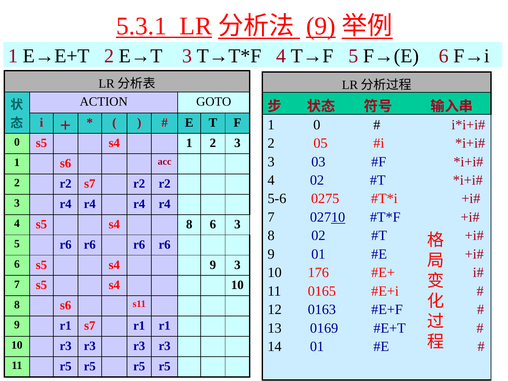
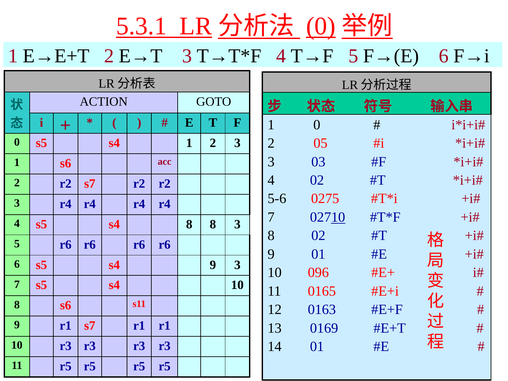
9 at (321, 26): 9 -> 0
8 6: 6 -> 8
176: 176 -> 096
